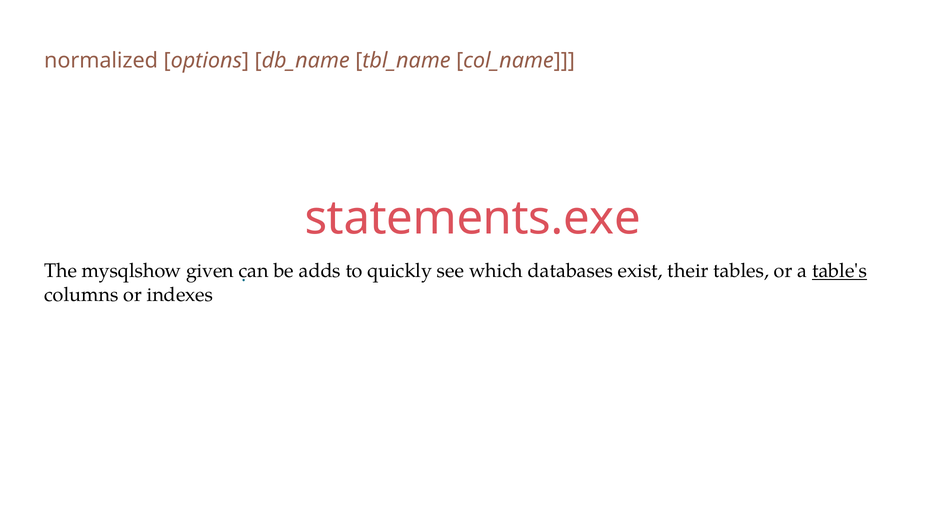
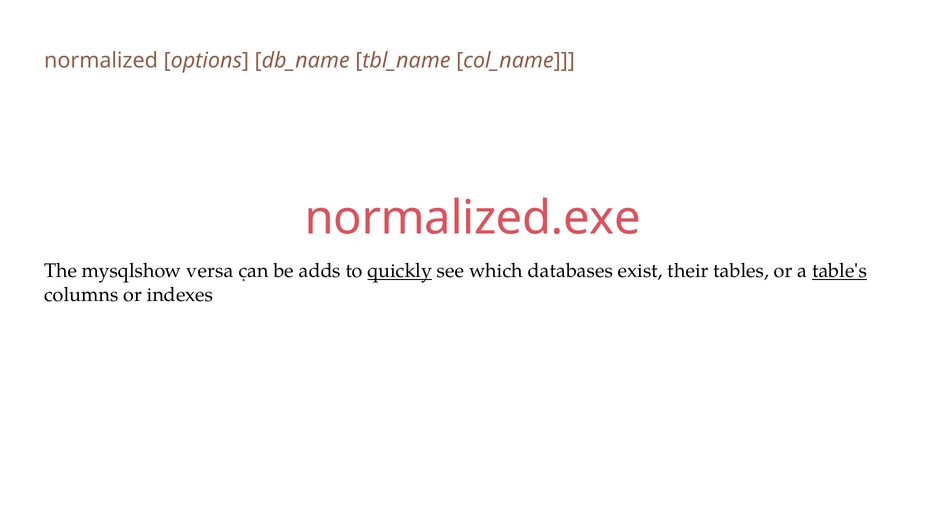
statements.exe: statements.exe -> normalized.exe
given: given -> versa
quickly underline: none -> present
